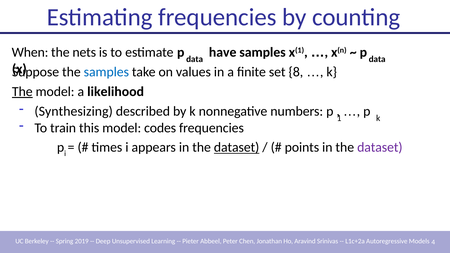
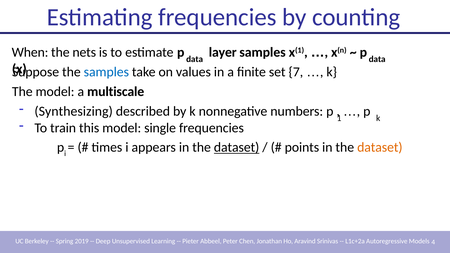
have: have -> layer
8: 8 -> 7
The at (22, 92) underline: present -> none
likelihood: likelihood -> multiscale
codes: codes -> single
dataset at (380, 148) colour: purple -> orange
